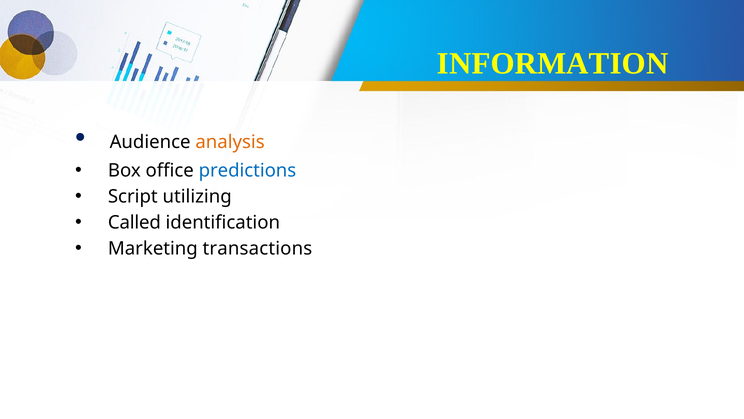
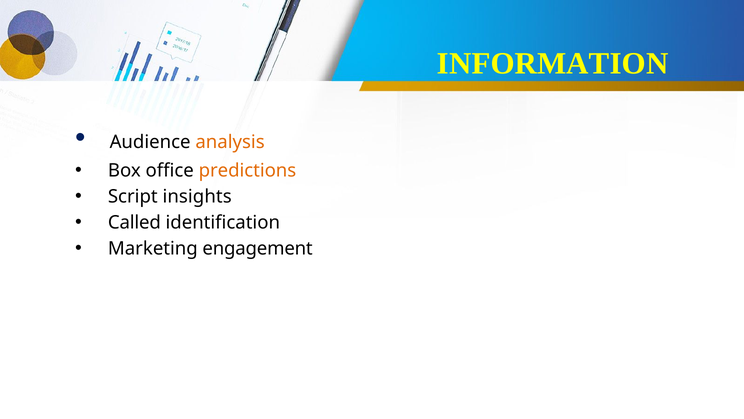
predictions colour: blue -> orange
utilizing: utilizing -> insights
transactions: transactions -> engagement
